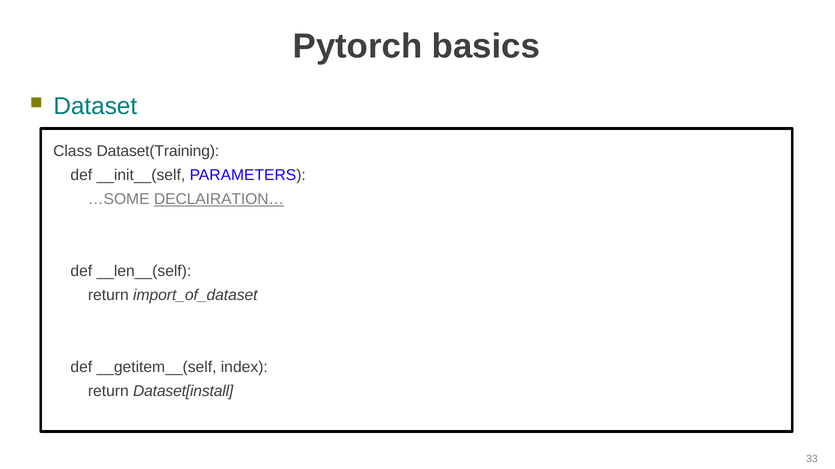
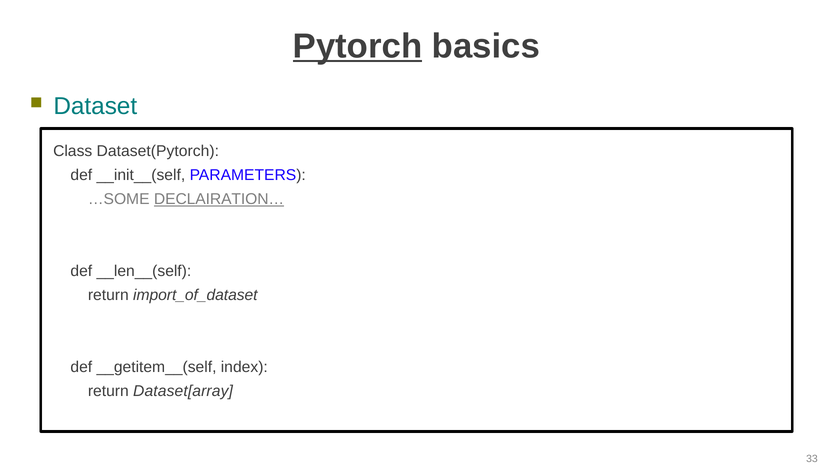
Pytorch underline: none -> present
Dataset(Training: Dataset(Training -> Dataset(Pytorch
Dataset[install: Dataset[install -> Dataset[array
